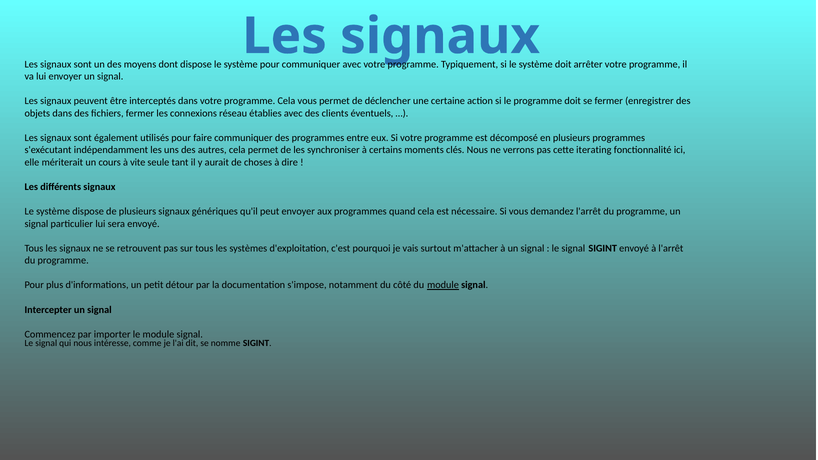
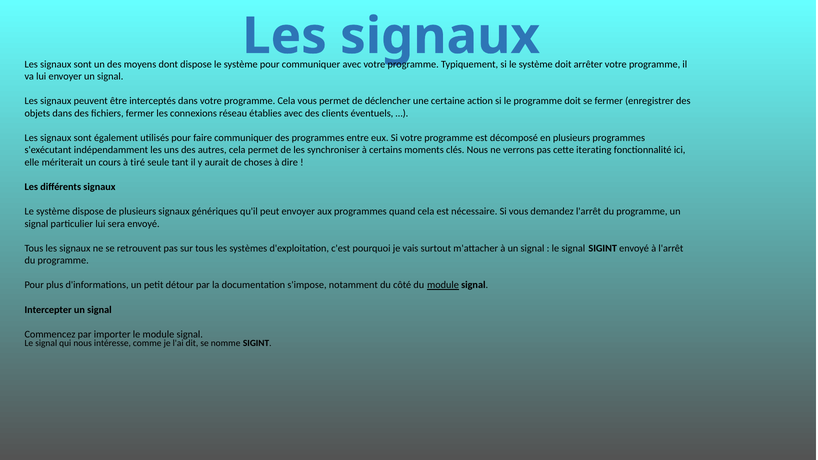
vite: vite -> tiré
